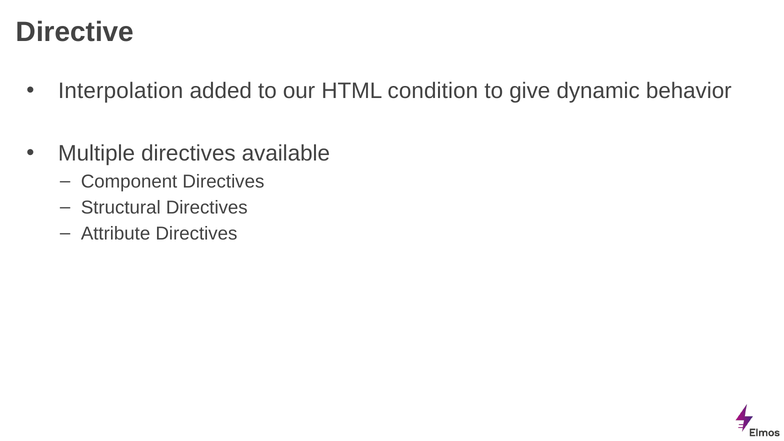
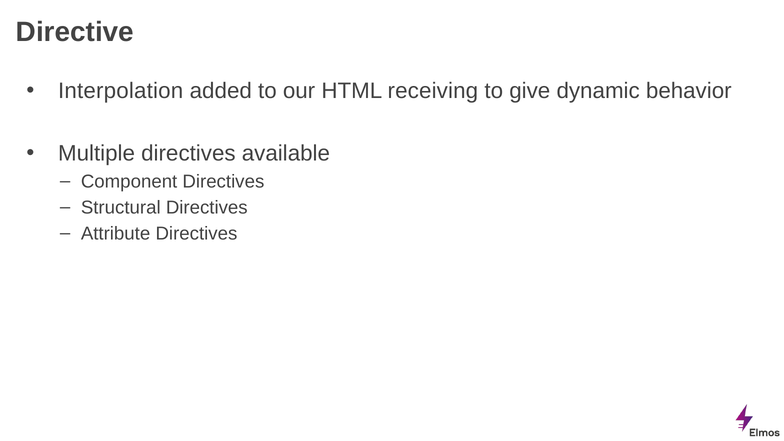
condition: condition -> receiving
